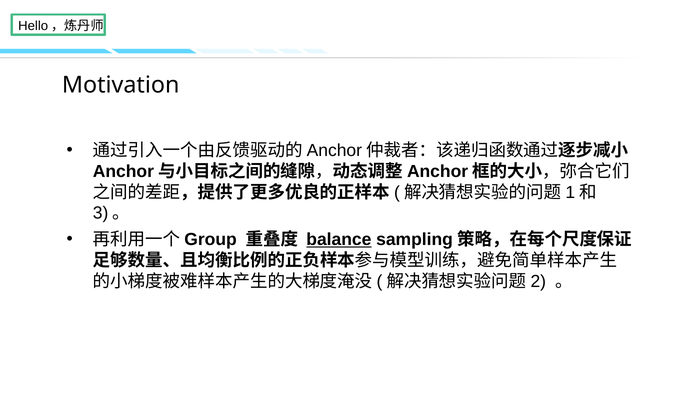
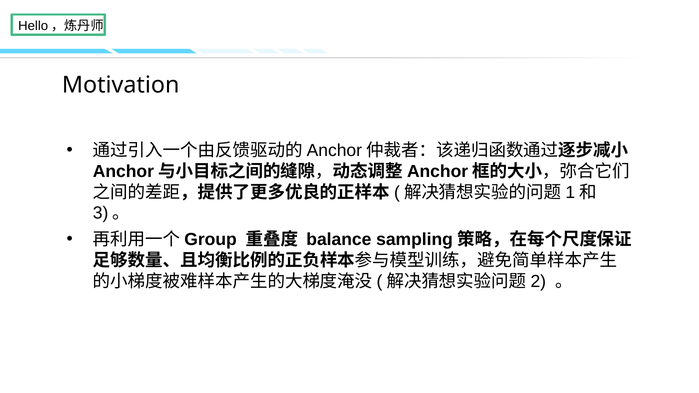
balance underline: present -> none
